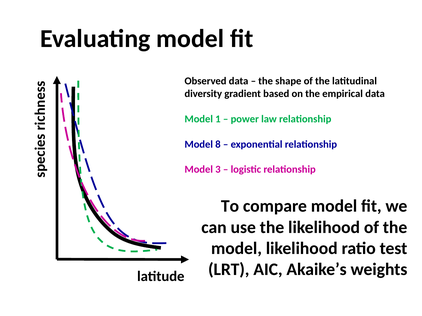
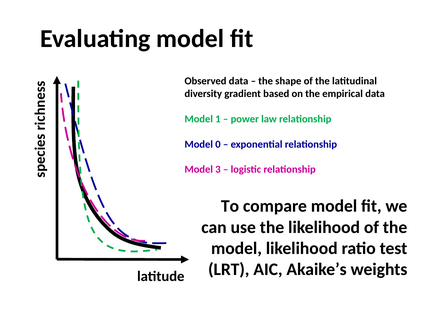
8: 8 -> 0
